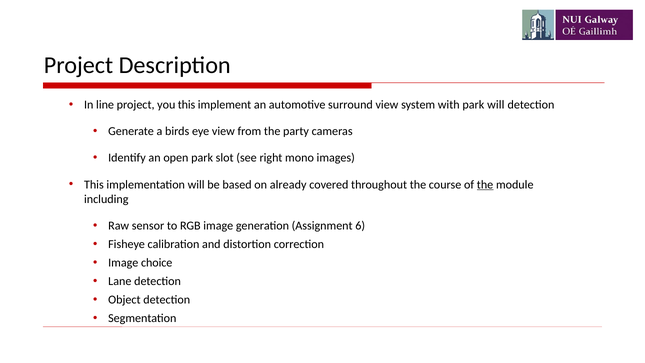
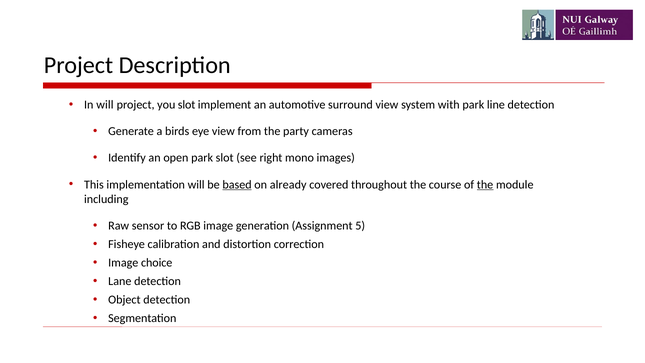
In line: line -> will
you this: this -> slot
park will: will -> line
based underline: none -> present
6: 6 -> 5
